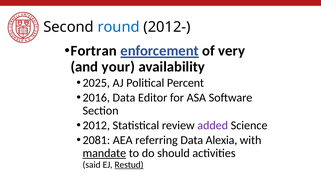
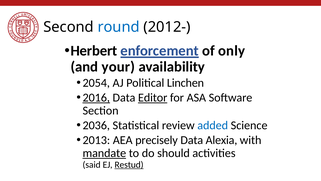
Fortran: Fortran -> Herbert
very: very -> only
2025: 2025 -> 2054
Percent: Percent -> Linchen
2016 underline: none -> present
Editor underline: none -> present
2012: 2012 -> 2036
added colour: purple -> blue
2081: 2081 -> 2013
referring: referring -> precisely
